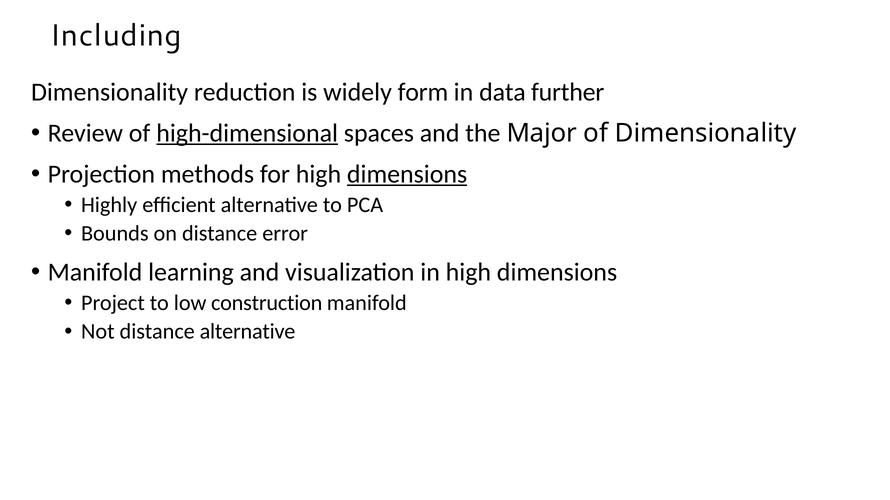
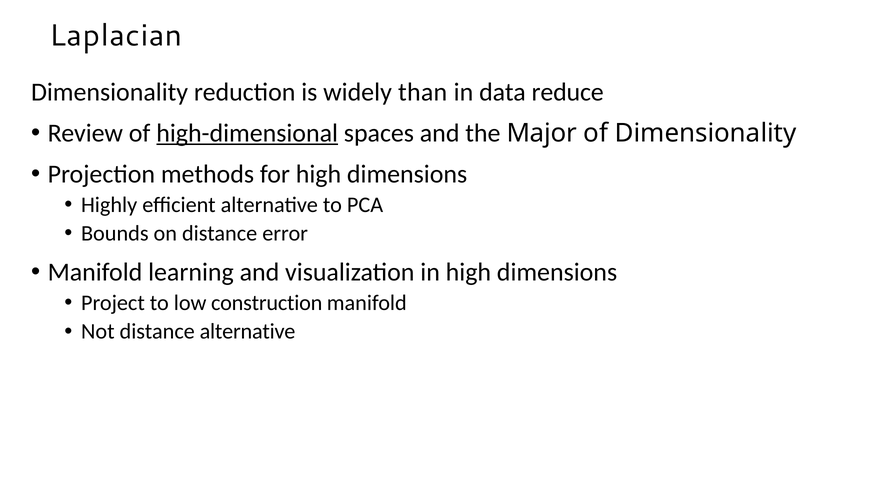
Including: Including -> Laplacian
form: form -> than
further: further -> reduce
dimensions at (407, 174) underline: present -> none
